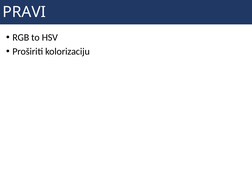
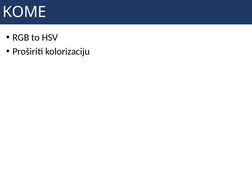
PRAVI: PRAVI -> KOME
